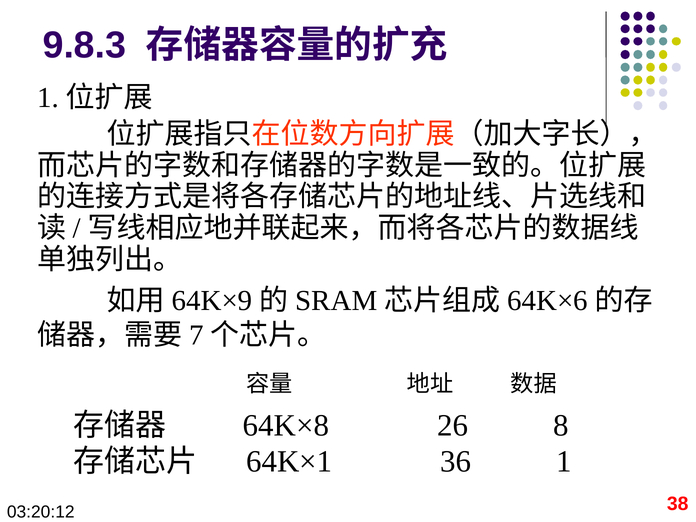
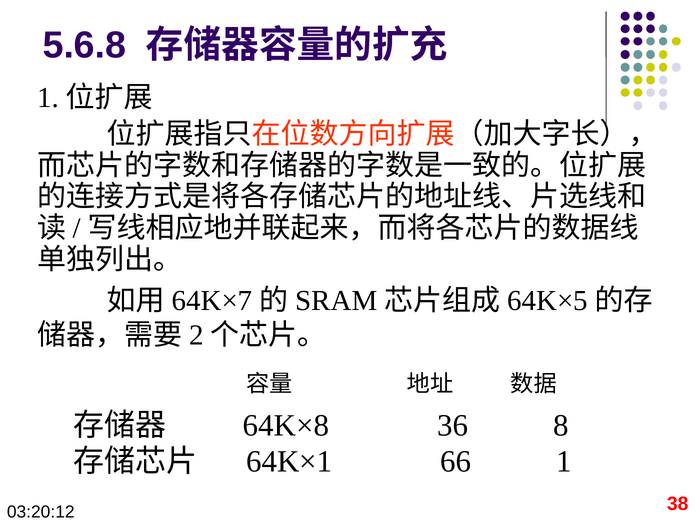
9.8.3: 9.8.3 -> 5.6.8
64K×9: 64K×9 -> 64K×7
64K×6: 64K×6 -> 64K×5
7: 7 -> 2
26: 26 -> 36
36: 36 -> 66
